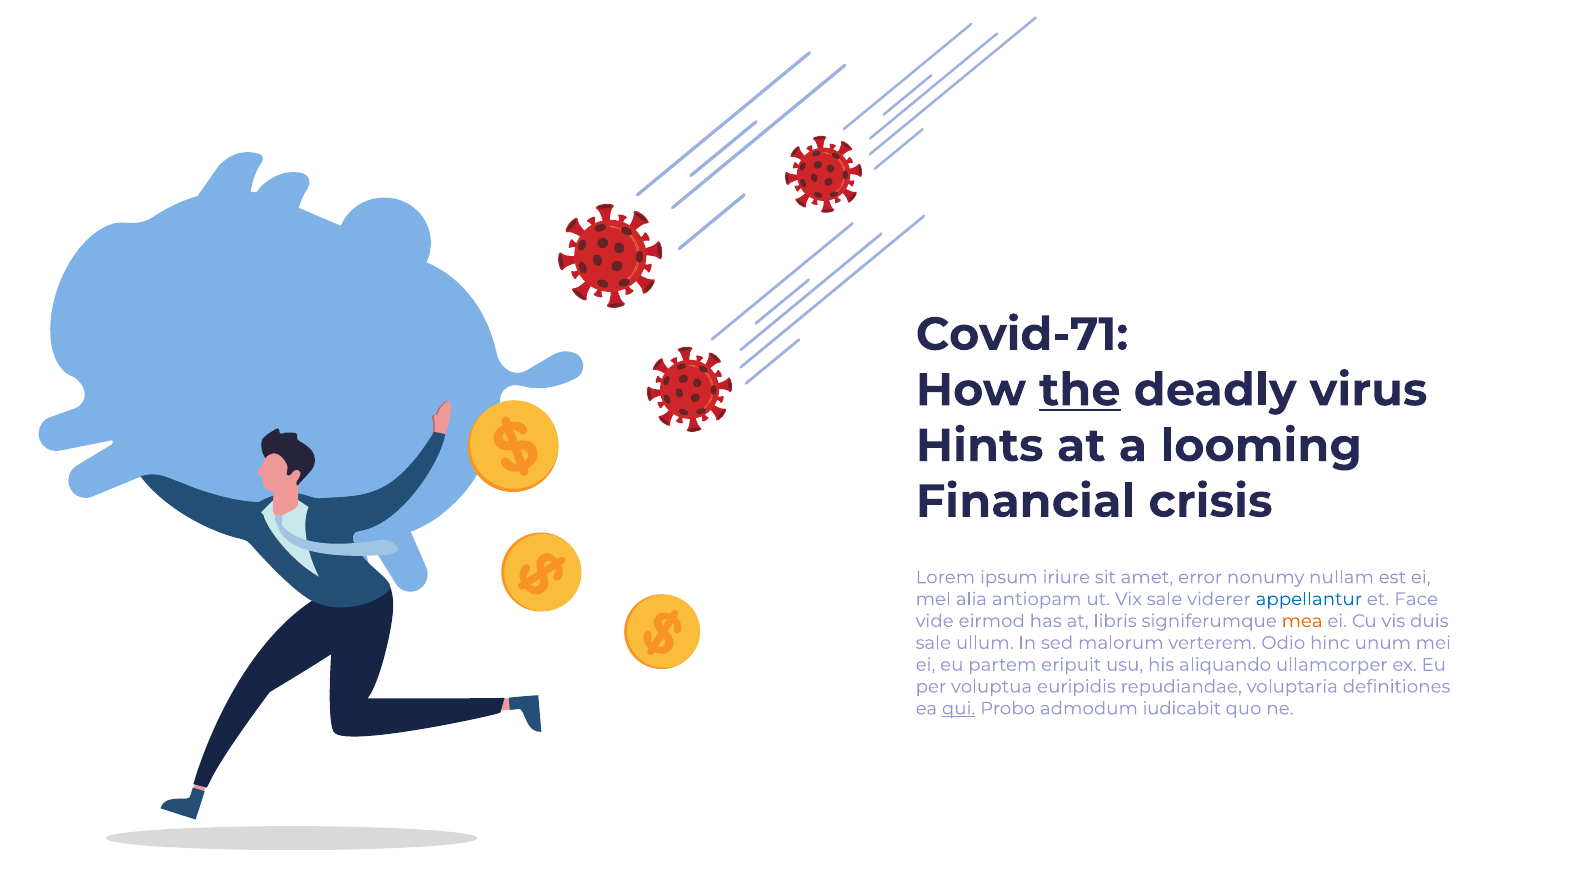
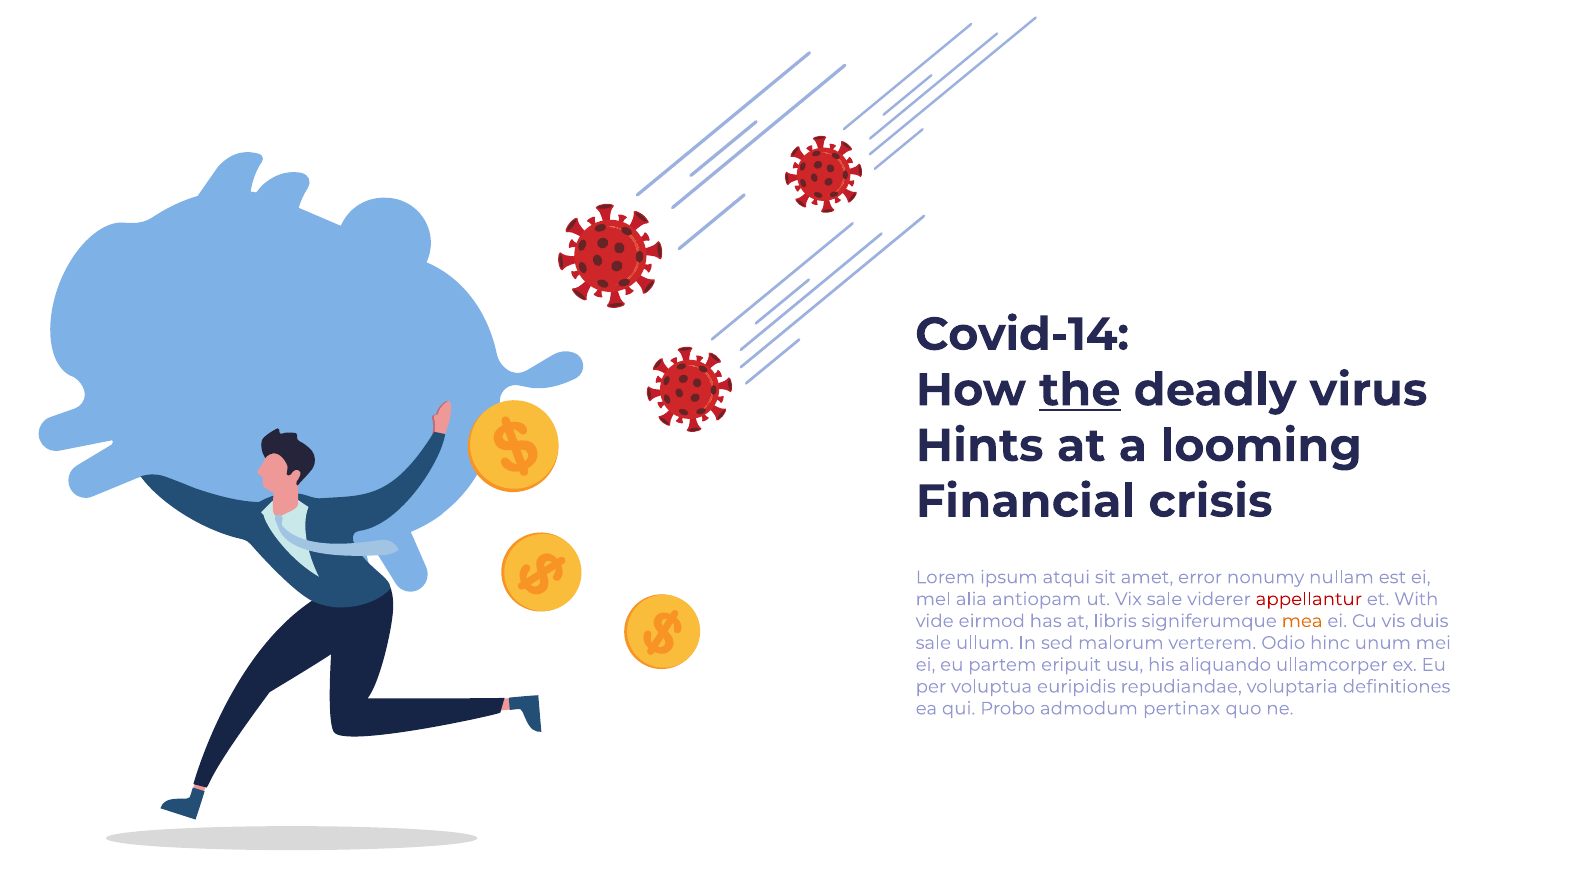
Covid-71: Covid-71 -> Covid-14
iriure: iriure -> atqui
appellantur colour: blue -> red
Face: Face -> With
qui underline: present -> none
iudicabit: iudicabit -> pertinax
